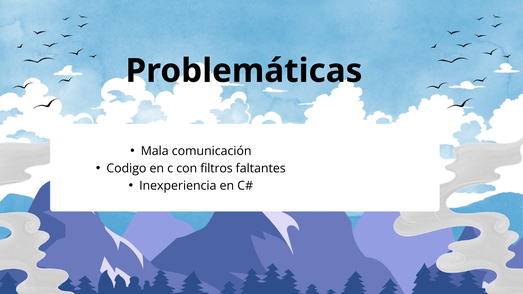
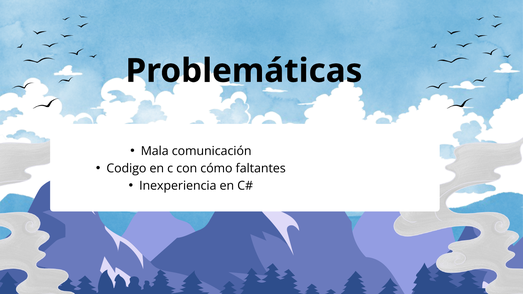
filtros: filtros -> cómo
